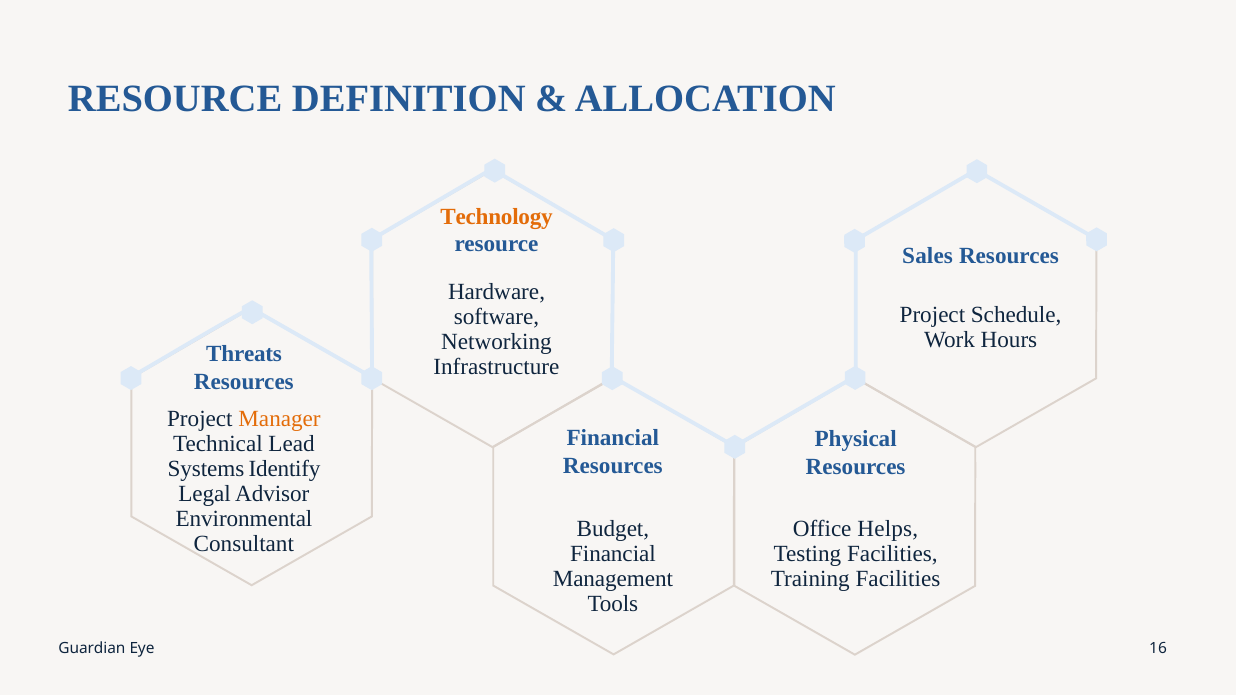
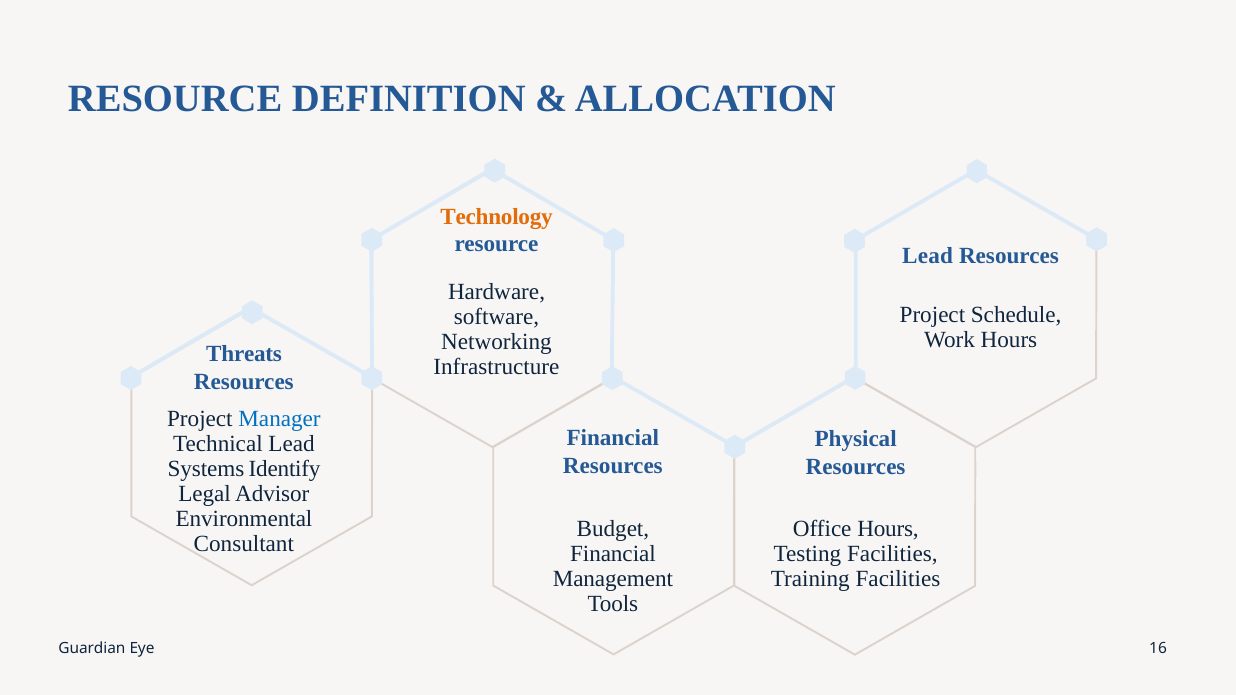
Sales at (928, 256): Sales -> Lead
Manager colour: orange -> blue
Office Helps: Helps -> Hours
